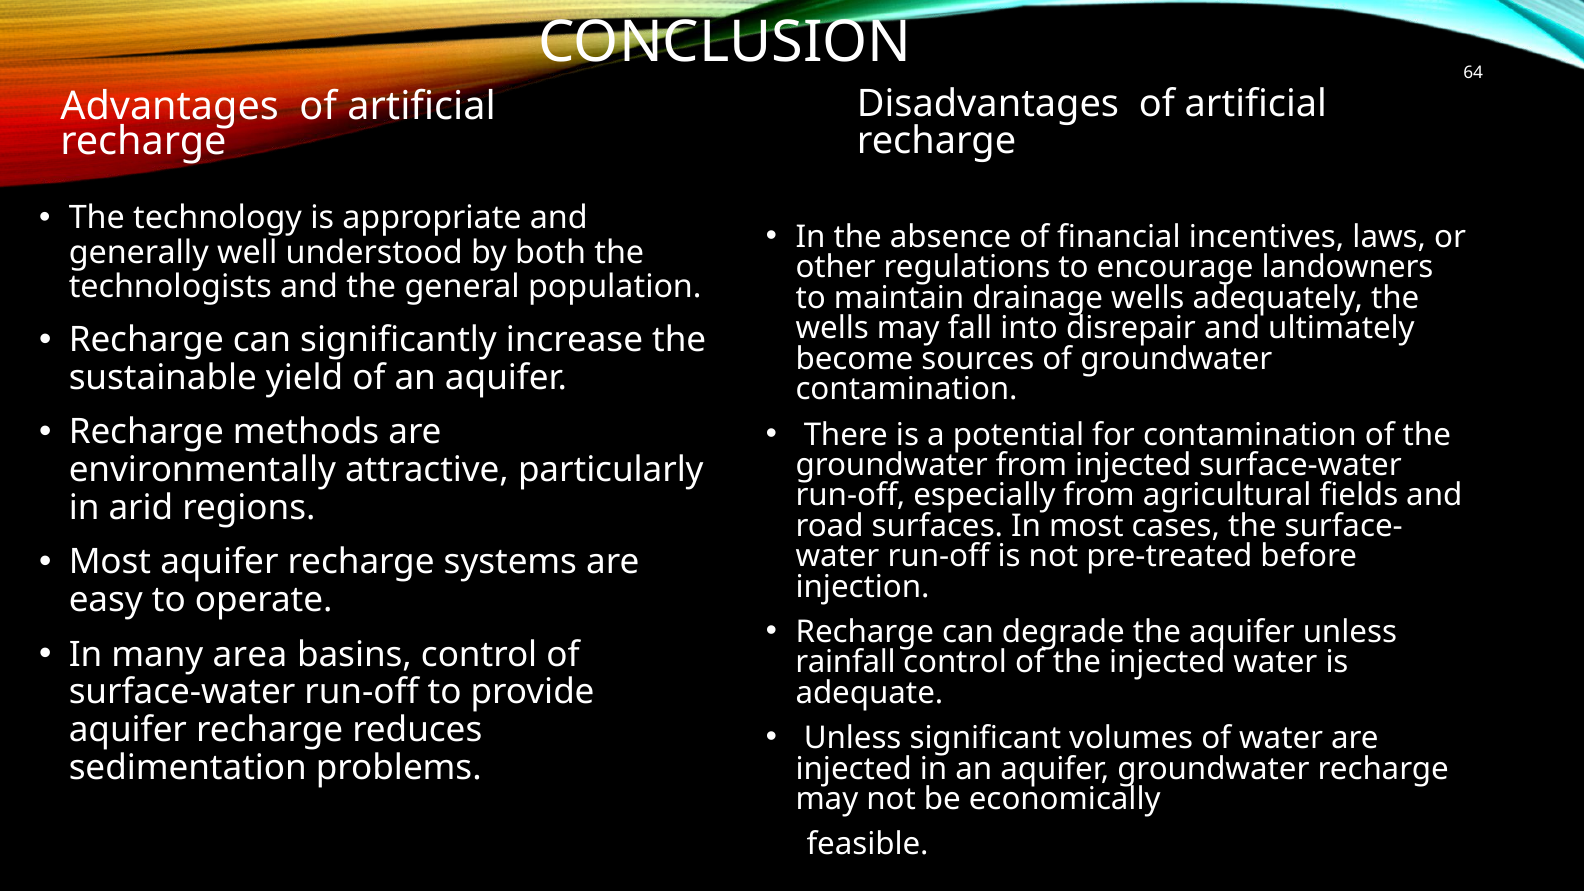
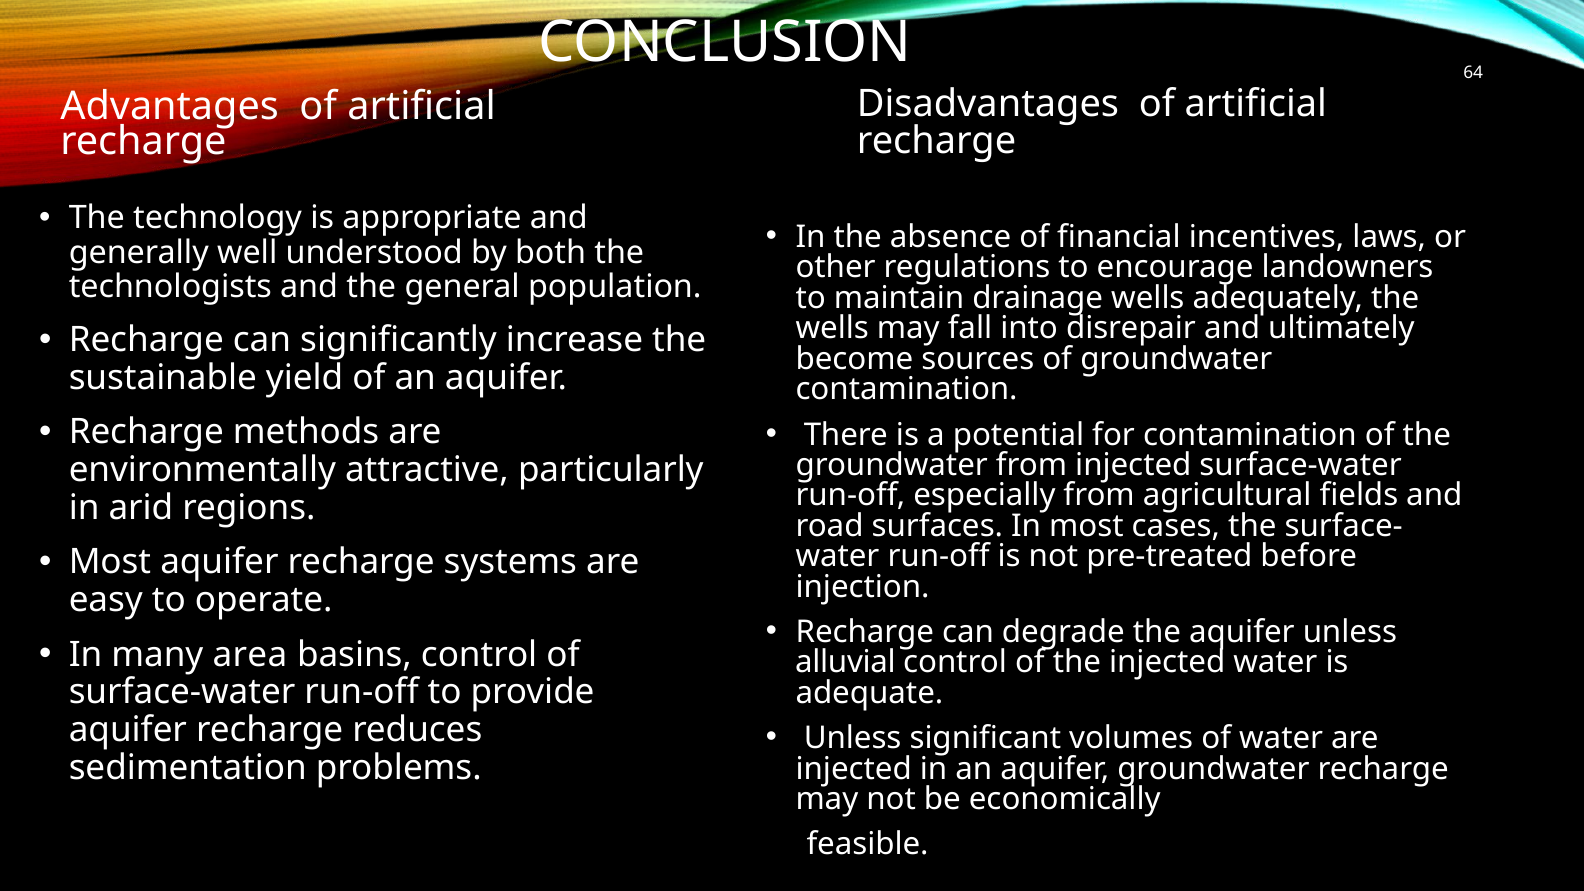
rainfall: rainfall -> alluvial
